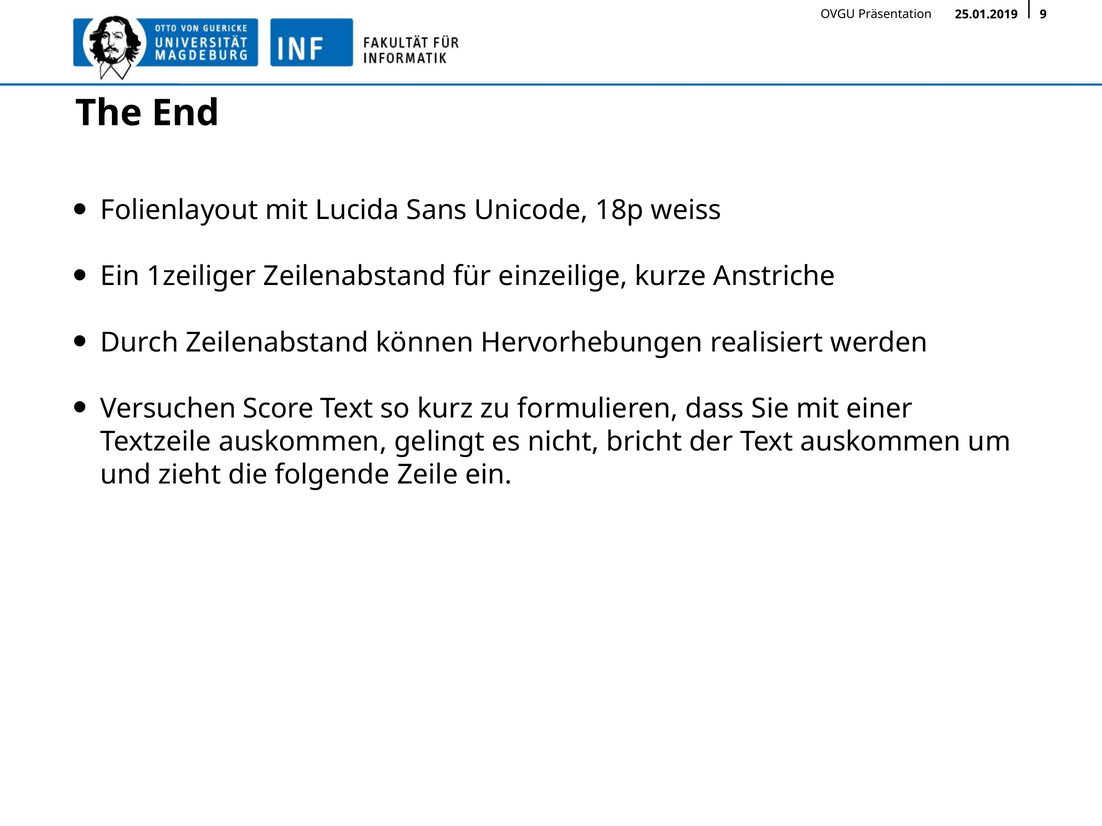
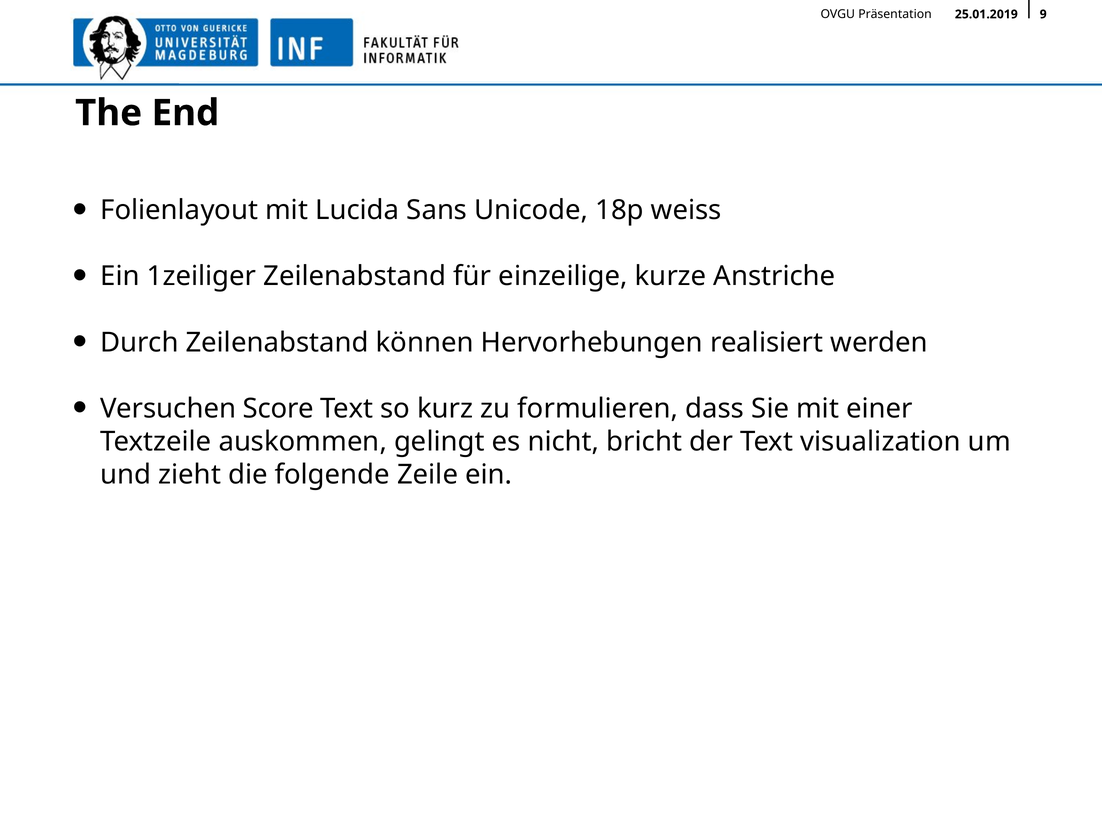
Text auskommen: auskommen -> visualization
